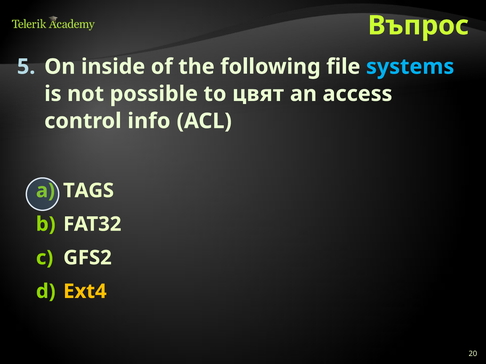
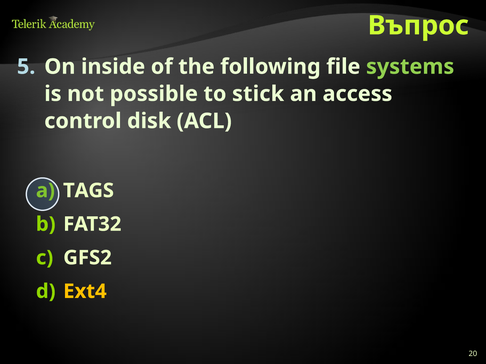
systems colour: light blue -> light green
цвят: цвят -> stick
info: info -> disk
